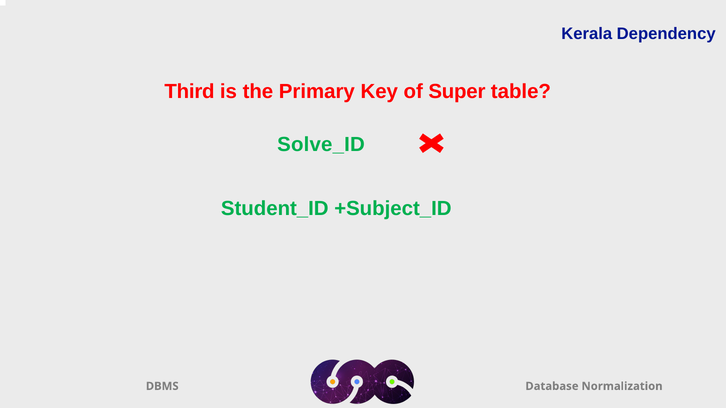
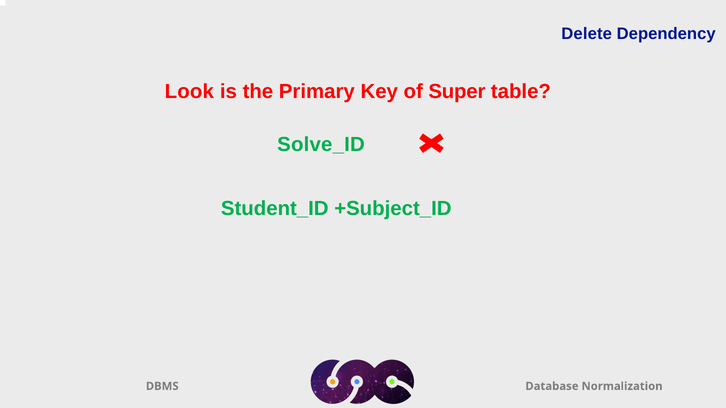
Kerala: Kerala -> Delete
Third: Third -> Look
